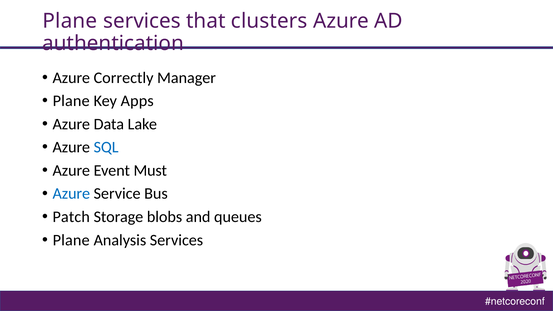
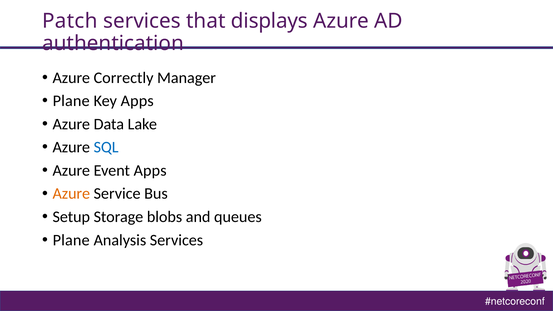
Plane at (70, 21): Plane -> Patch
clusters: clusters -> displays
Event Must: Must -> Apps
Azure at (71, 194) colour: blue -> orange
Patch: Patch -> Setup
